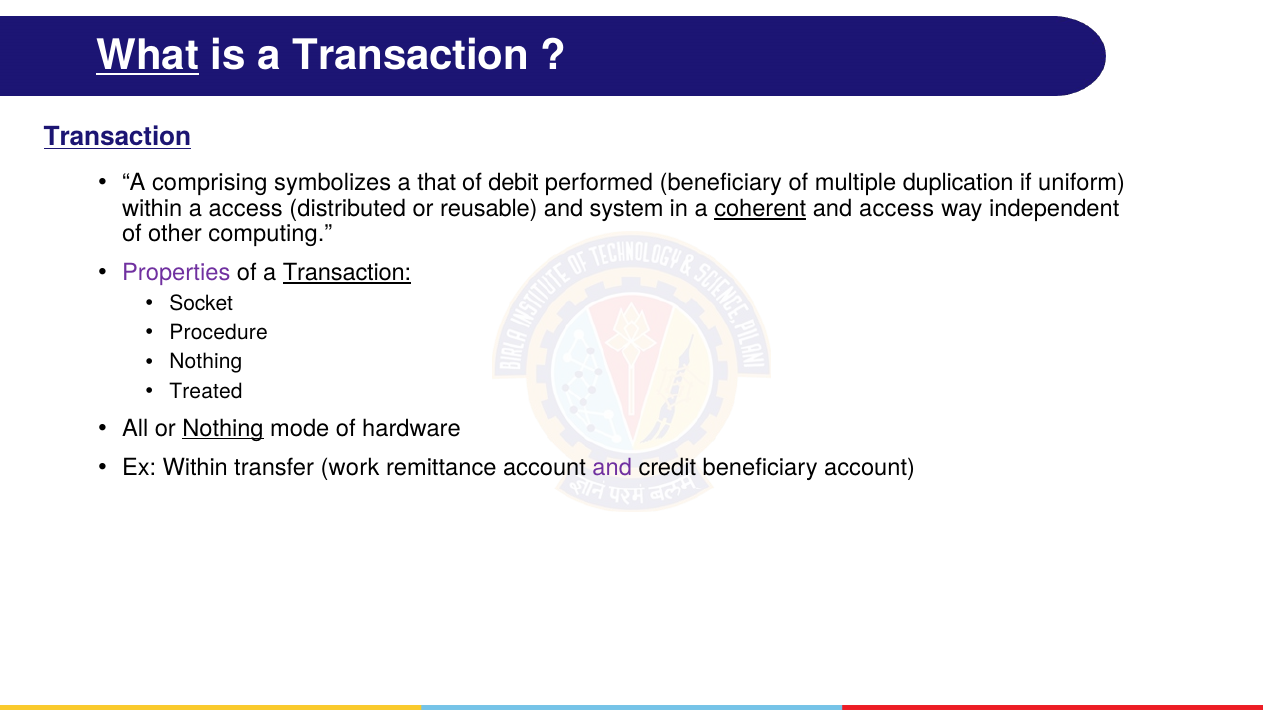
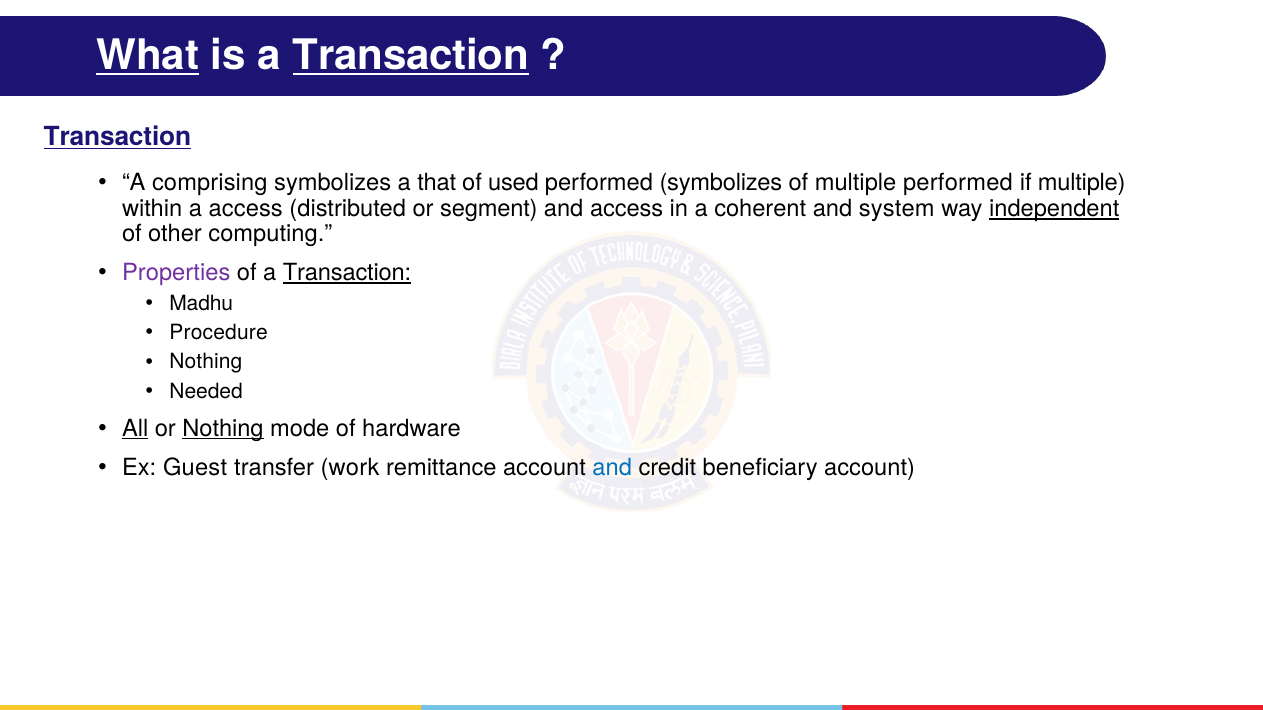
Transaction at (411, 56) underline: none -> present
debit: debit -> used
performed beneficiary: beneficiary -> symbolizes
multiple duplication: duplication -> performed
if uniform: uniform -> multiple
reusable: reusable -> segment
and system: system -> access
coherent underline: present -> none
and access: access -> system
independent underline: none -> present
Socket: Socket -> Madhu
Treated: Treated -> Needed
All underline: none -> present
Ex Within: Within -> Guest
and at (612, 468) colour: purple -> blue
